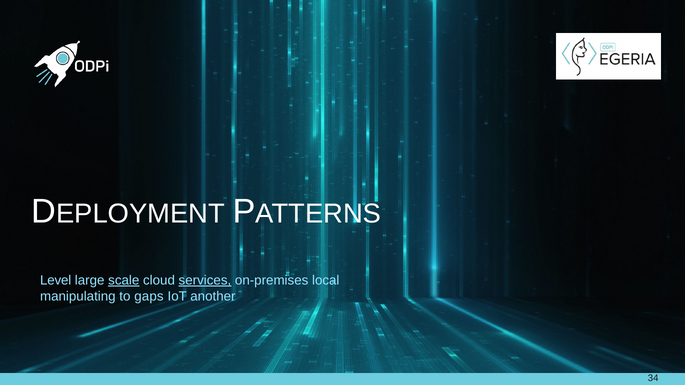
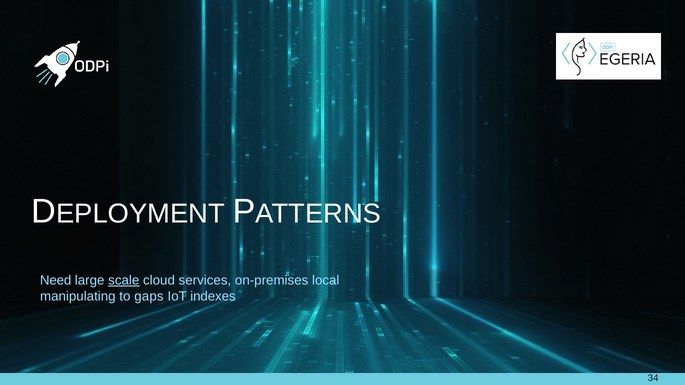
Level: Level -> Need
services underline: present -> none
another: another -> indexes
